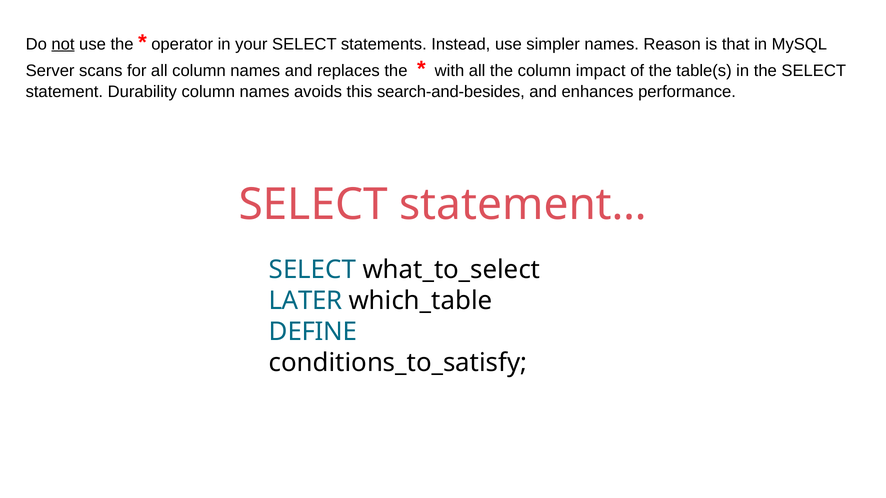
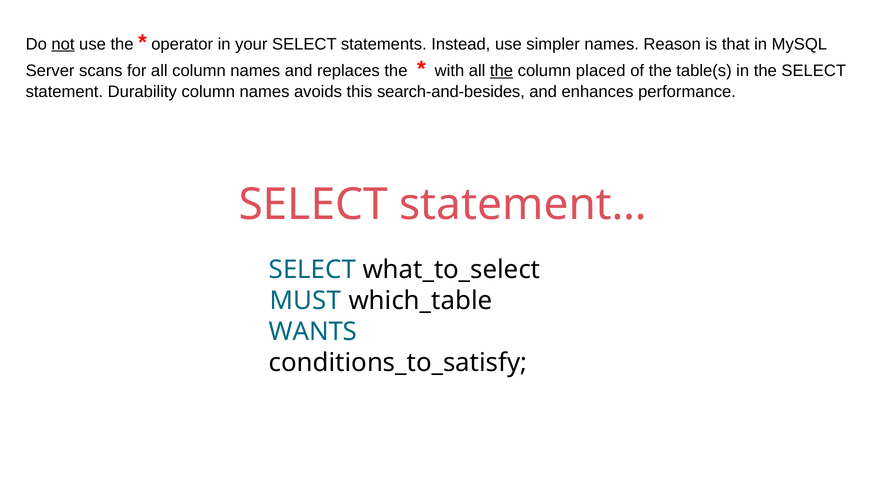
the at (501, 71) underline: none -> present
impact: impact -> placed
LATER: LATER -> MUST
DEFINE: DEFINE -> WANTS
